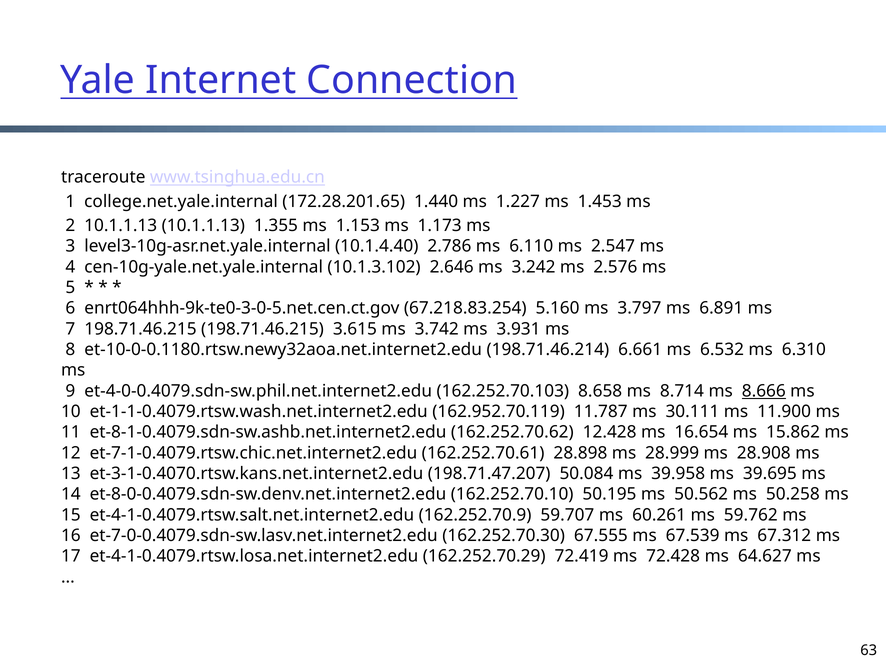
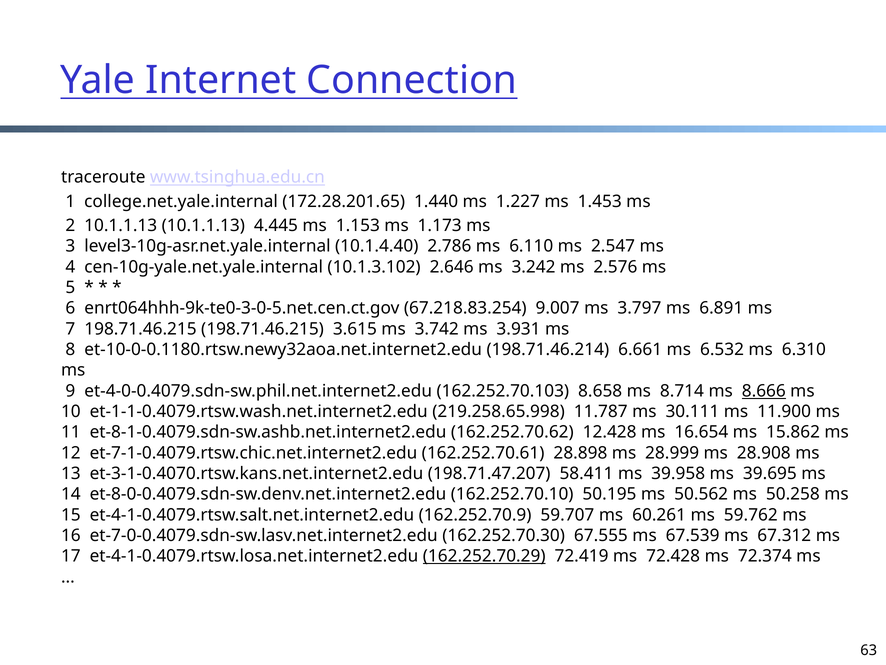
1.355: 1.355 -> 4.445
5.160: 5.160 -> 9.007
162.952.70.119: 162.952.70.119 -> 219.258.65.998
50.084: 50.084 -> 58.411
162.252.70.29 underline: none -> present
64.627: 64.627 -> 72.374
